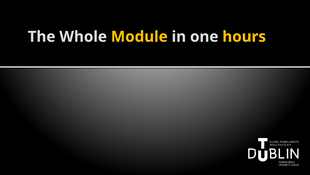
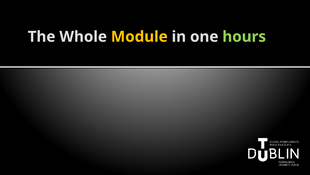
hours colour: yellow -> light green
